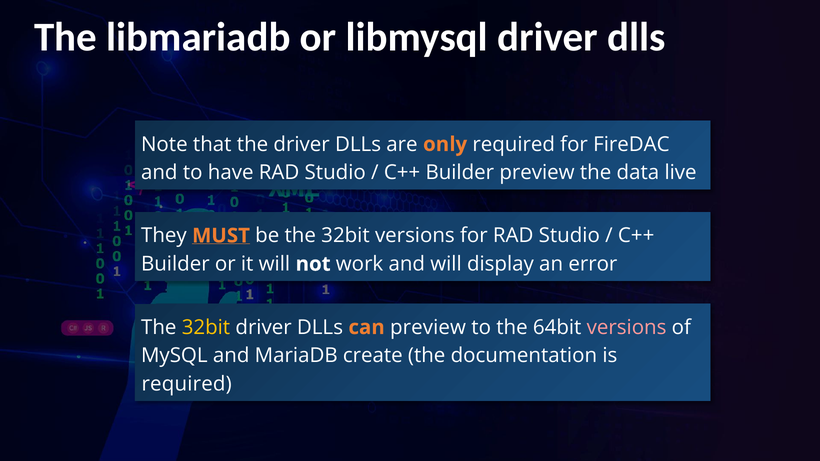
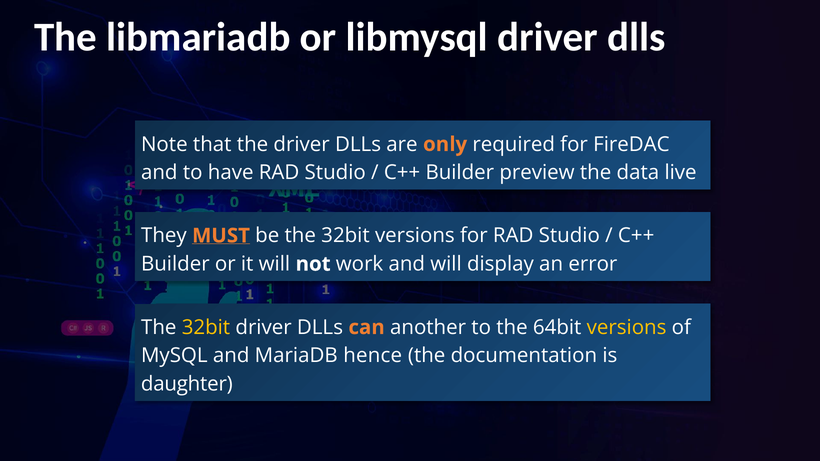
can preview: preview -> another
versions at (627, 327) colour: pink -> yellow
create: create -> hence
required at (187, 384): required -> daughter
